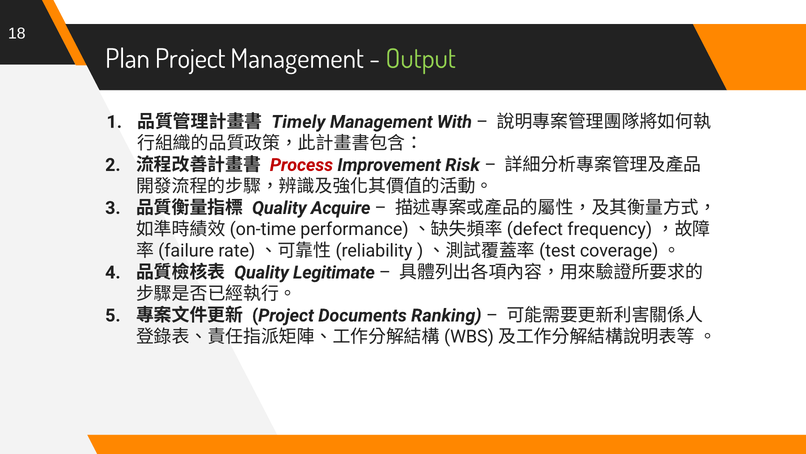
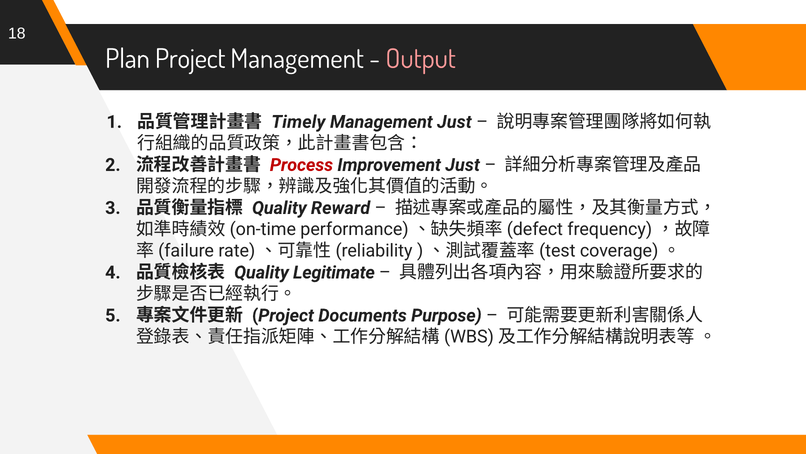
Output colour: light green -> pink
Management With: With -> Just
Improvement Risk: Risk -> Just
Acquire: Acquire -> Reward
Ranking: Ranking -> Purpose
